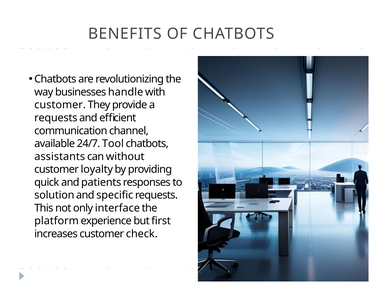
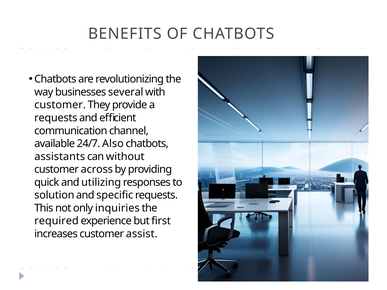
handle: handle -> several
Tool: Tool -> Also
loyalty: loyalty -> across
patients: patients -> utilizing
interface: interface -> inquiries
platform: platform -> required
check: check -> assist
